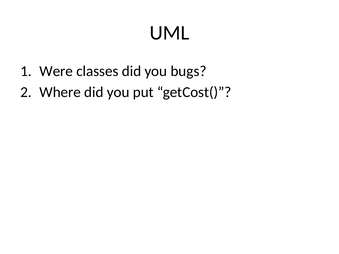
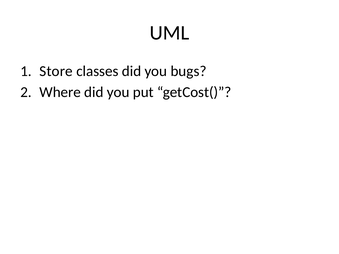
Were: Were -> Store
